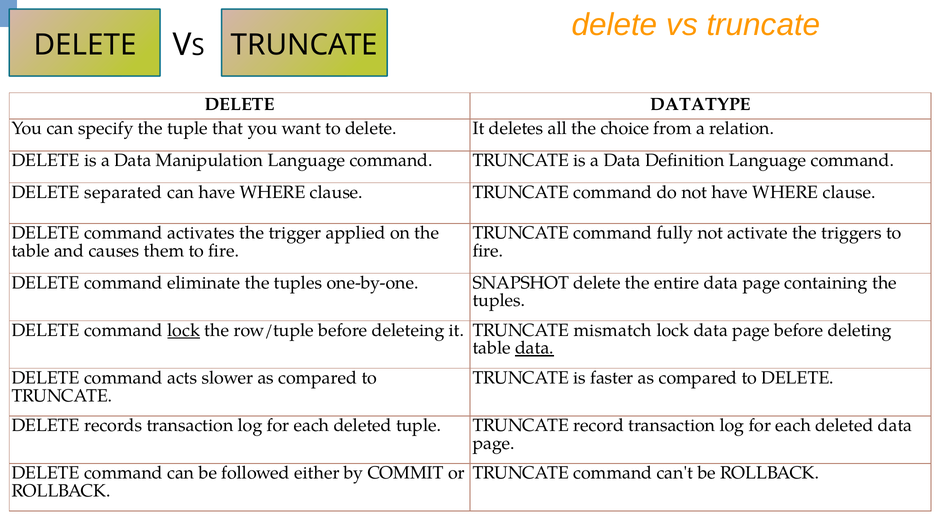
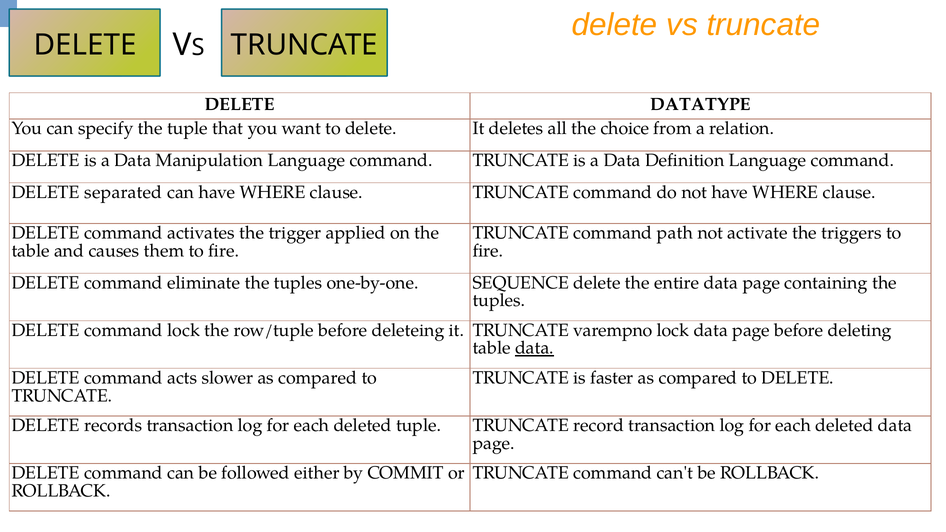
fully: fully -> path
SNAPSHOT: SNAPSHOT -> SEQUENCE
lock at (184, 330) underline: present -> none
mismatch: mismatch -> varempno
